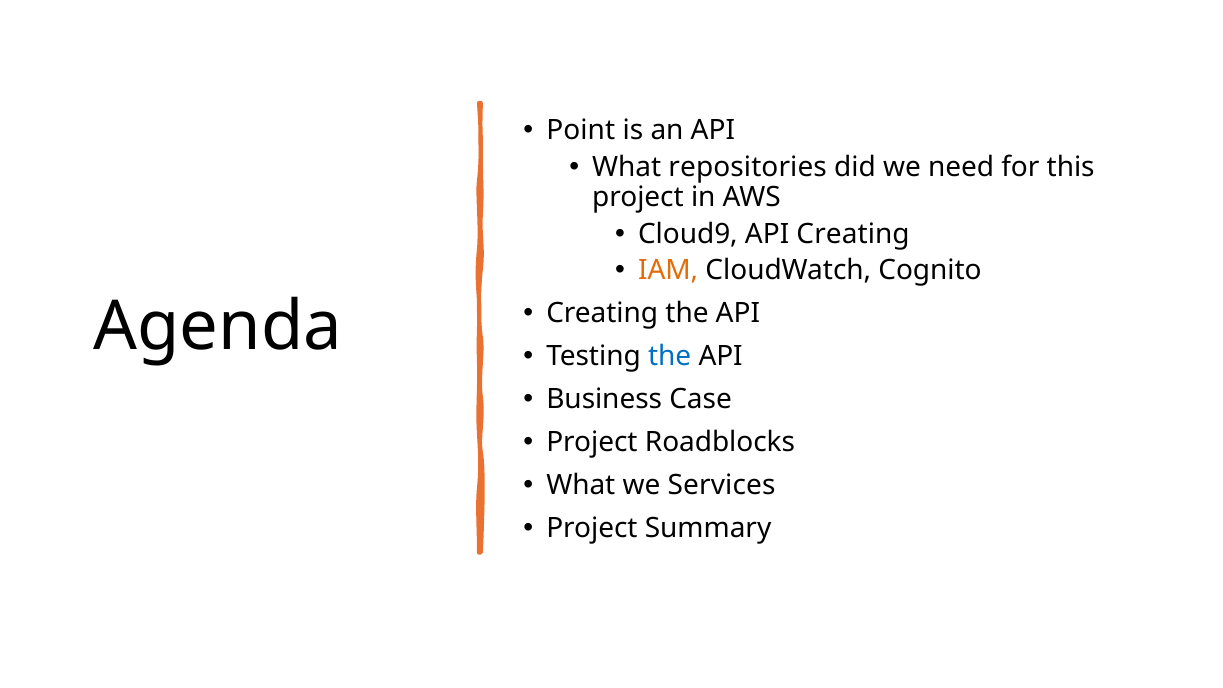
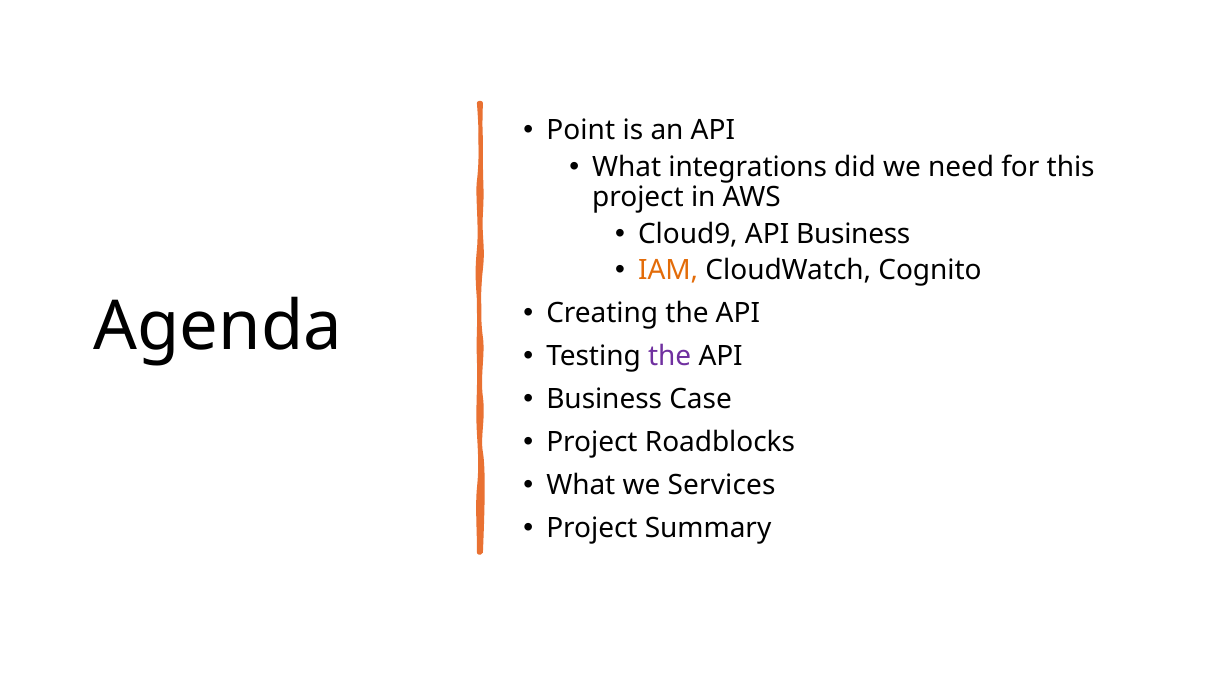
repositories: repositories -> integrations
API Creating: Creating -> Business
the at (670, 356) colour: blue -> purple
